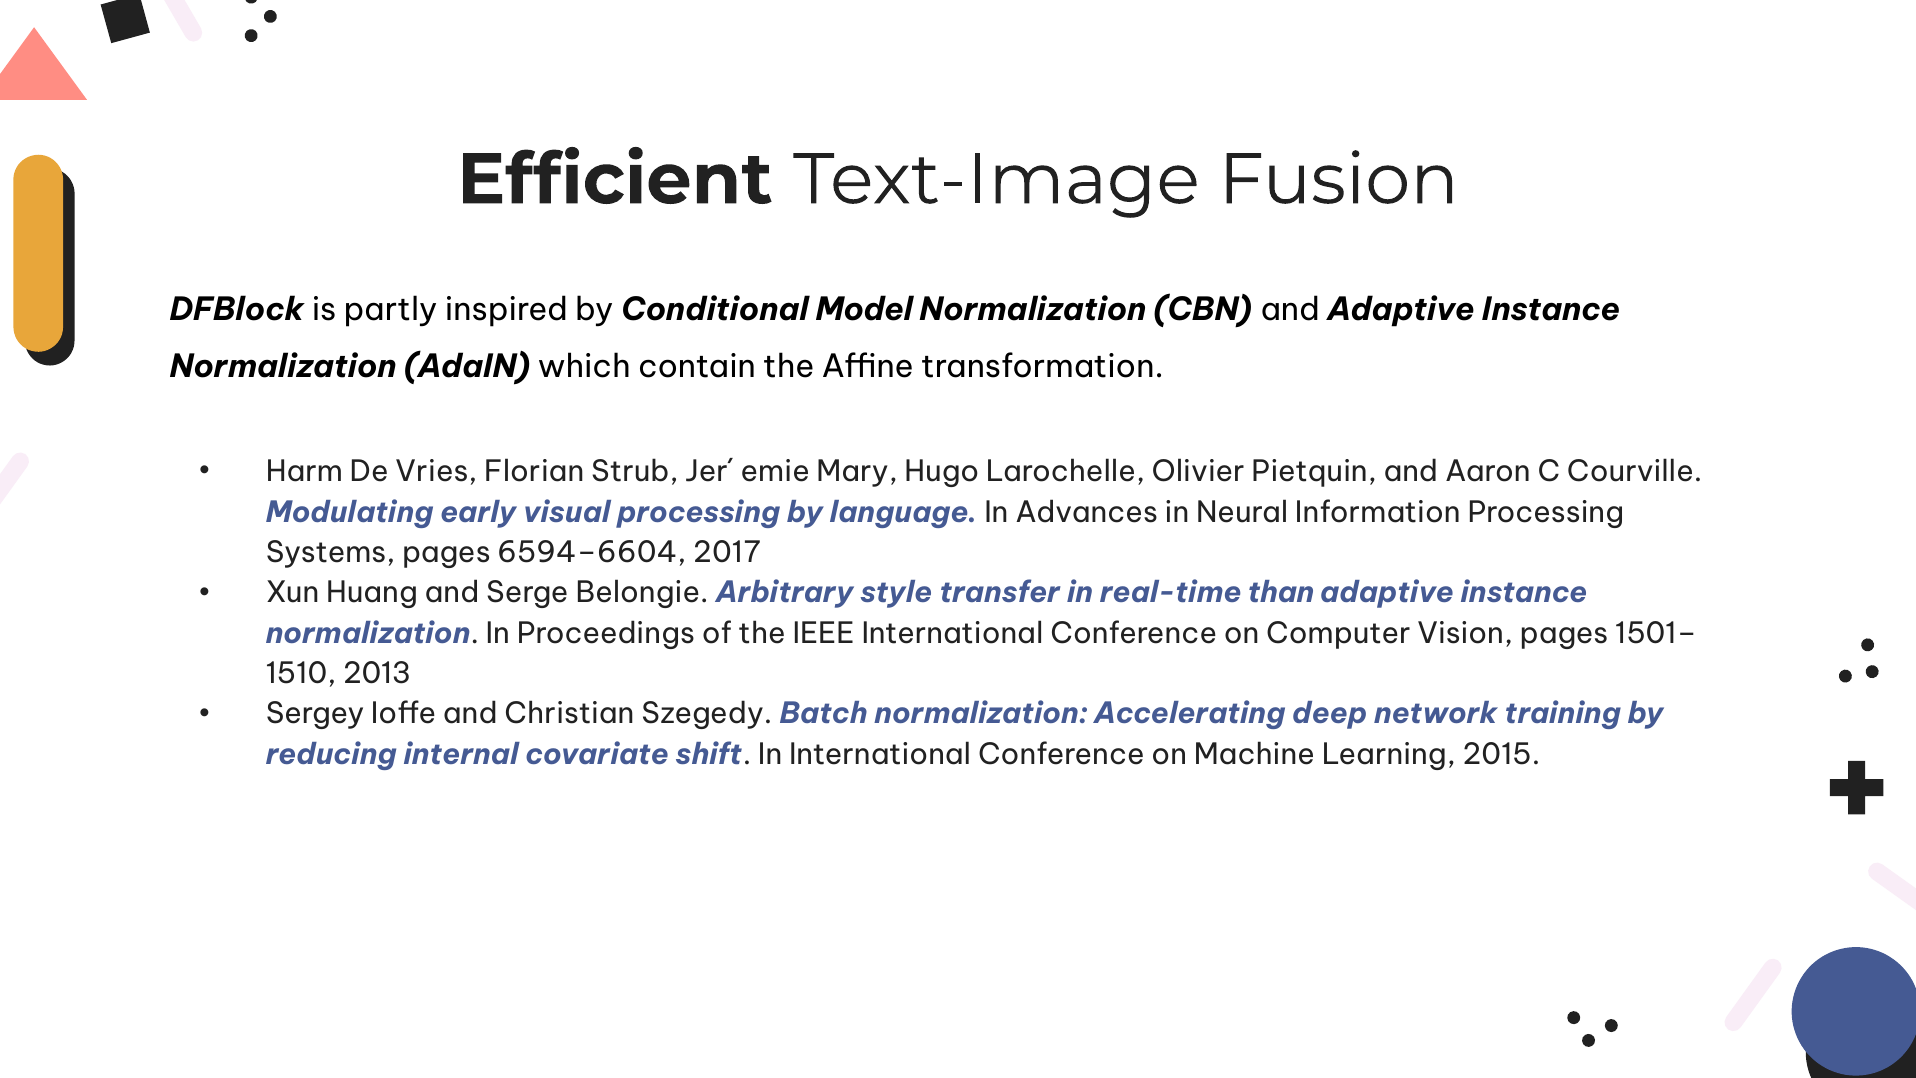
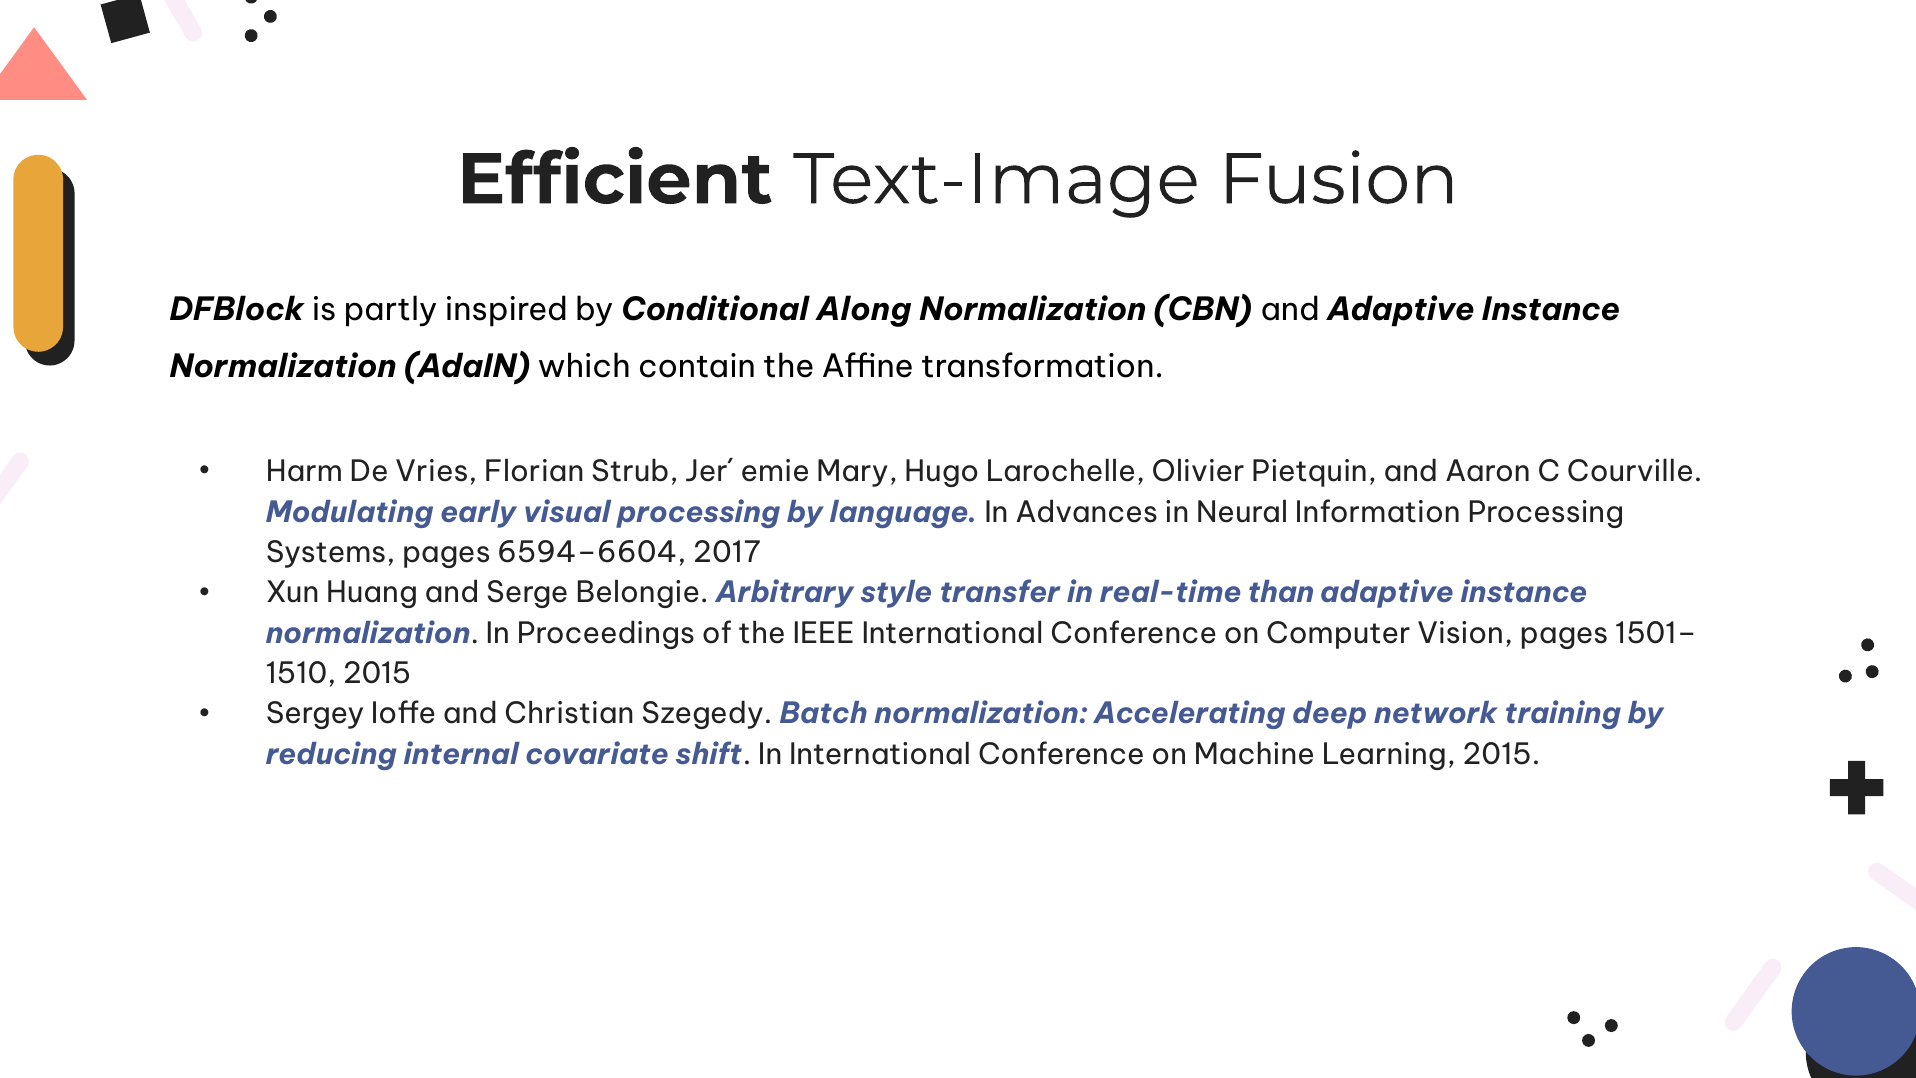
Model: Model -> Along
2013 at (377, 674): 2013 -> 2015
